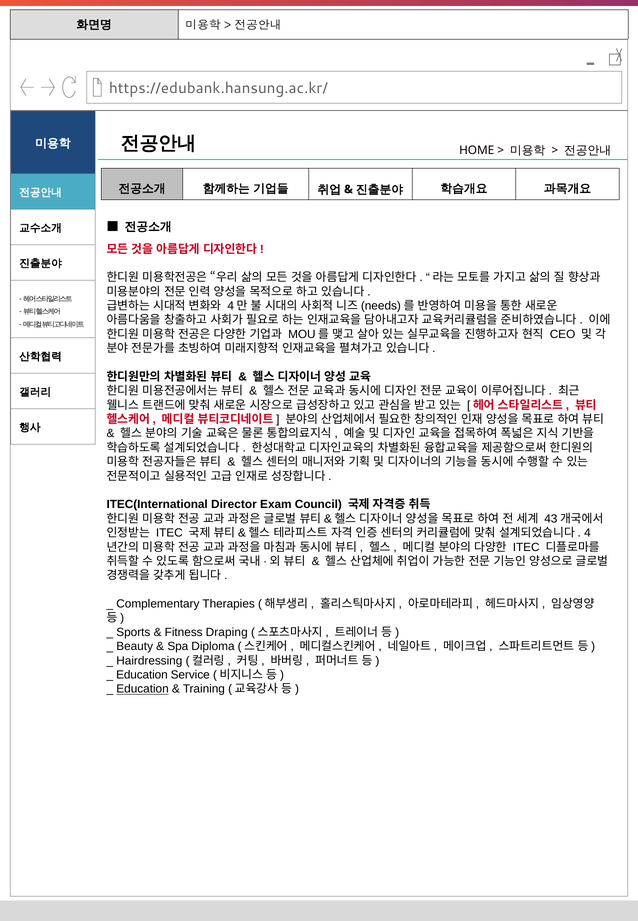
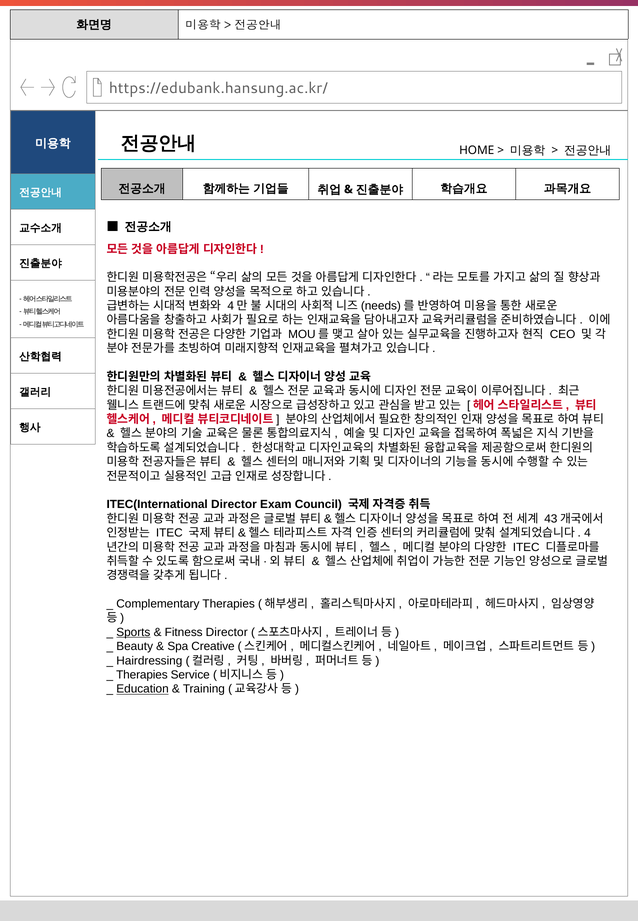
Sports underline: none -> present
Fitness Draping: Draping -> Director
Diploma: Diploma -> Creative
Education at (142, 675): Education -> Therapies
